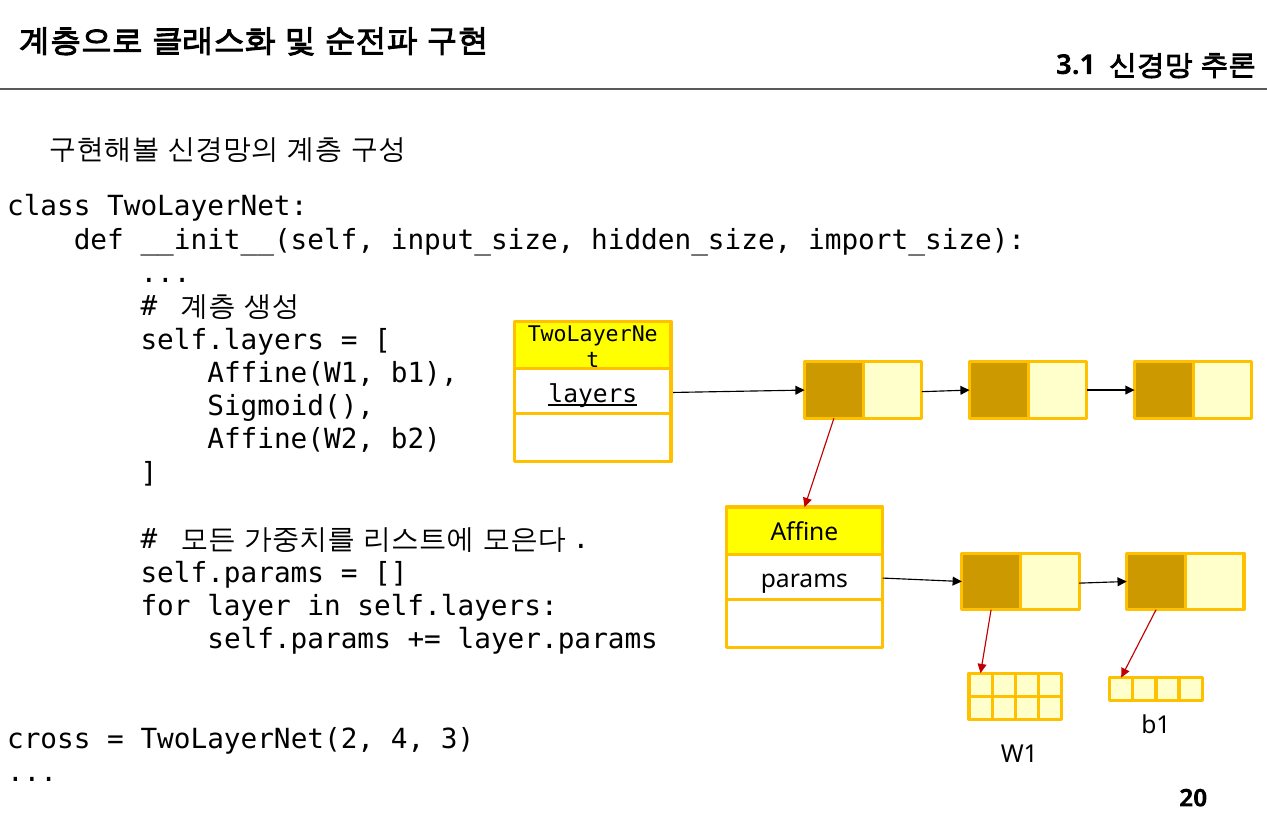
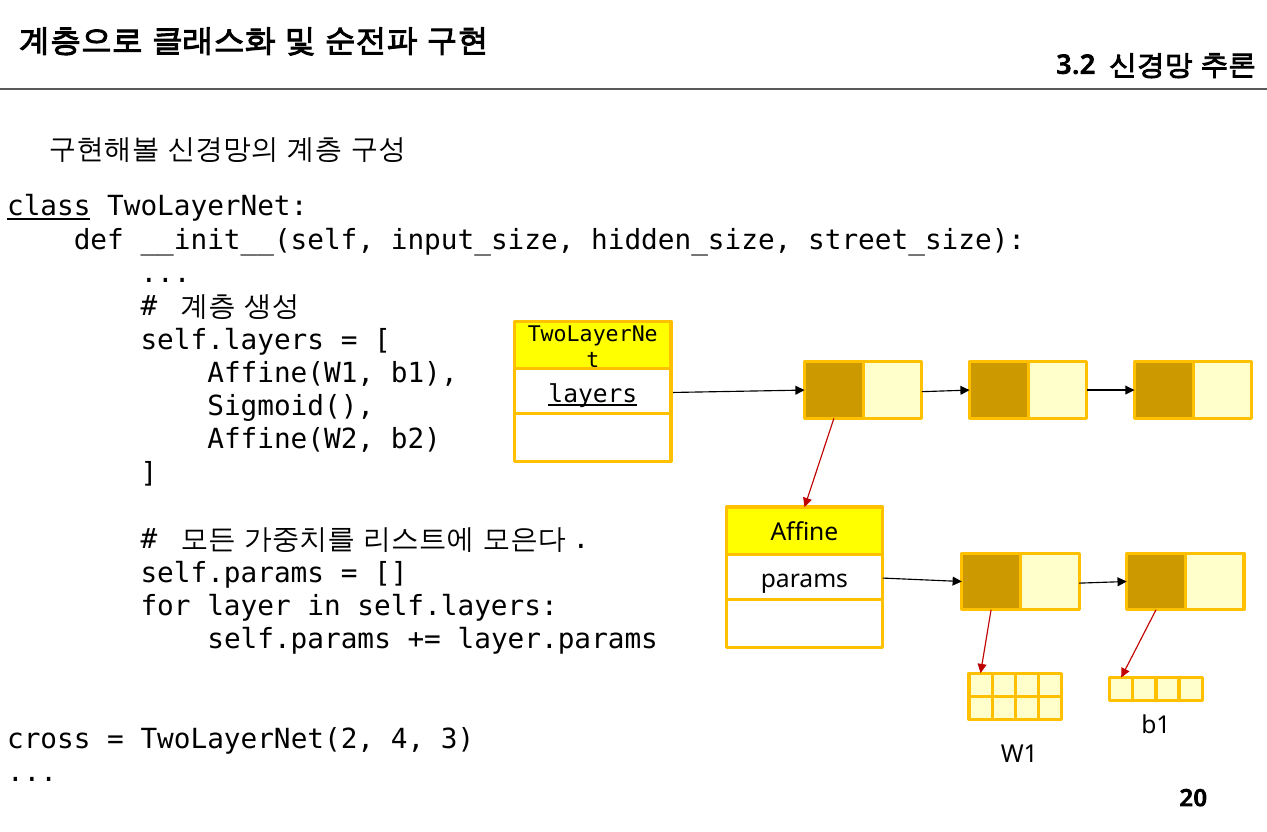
3.1: 3.1 -> 3.2
class underline: none -> present
import_size: import_size -> street_size
